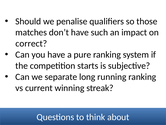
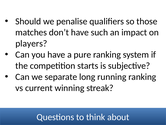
correct: correct -> players
